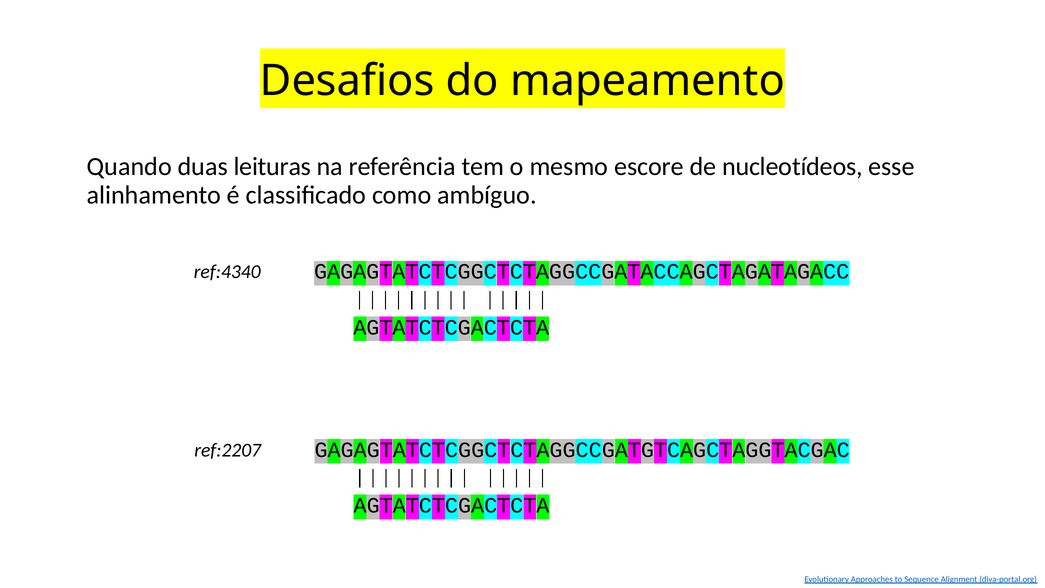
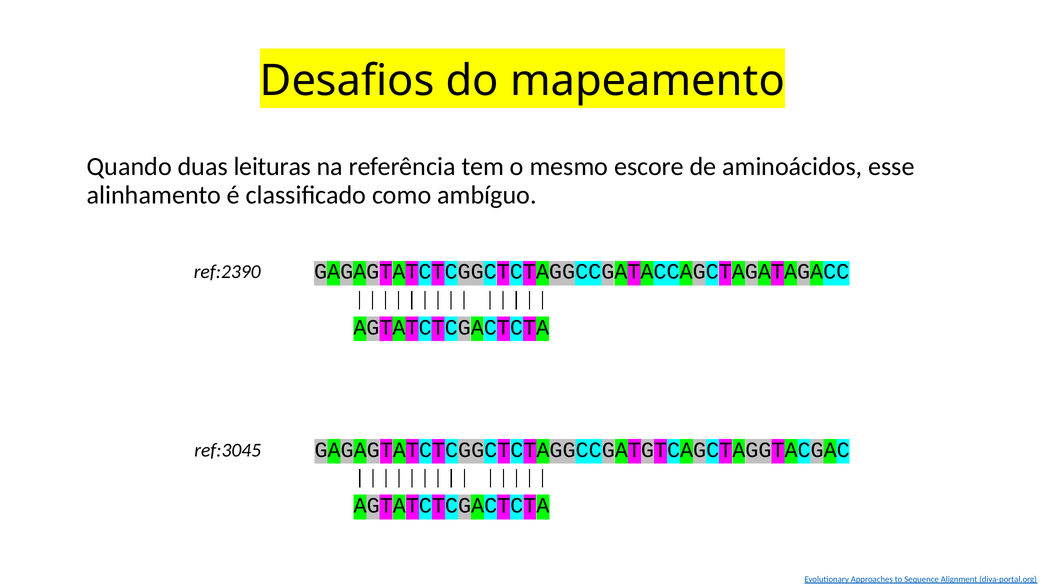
nucleotídeos: nucleotídeos -> aminoácidos
ref:4340: ref:4340 -> ref:2390
ref:2207: ref:2207 -> ref:3045
